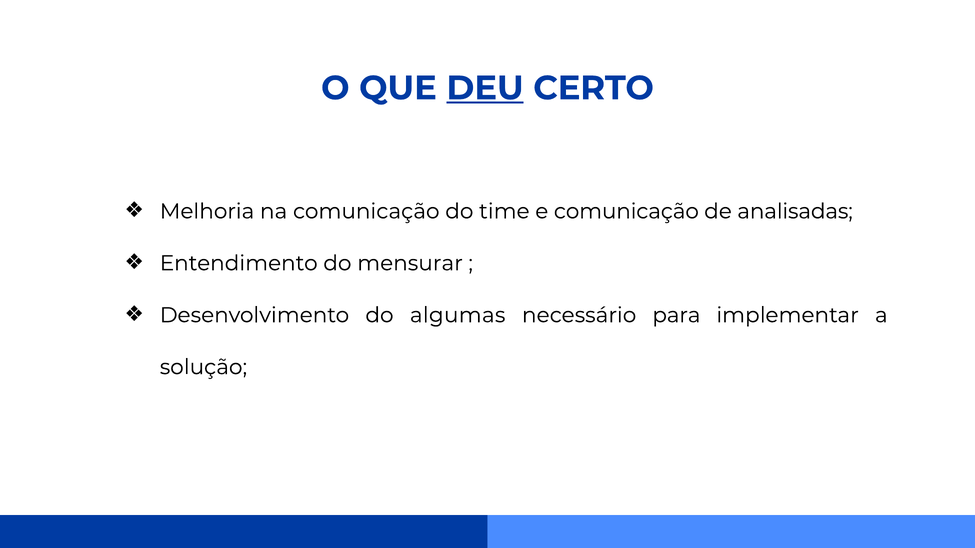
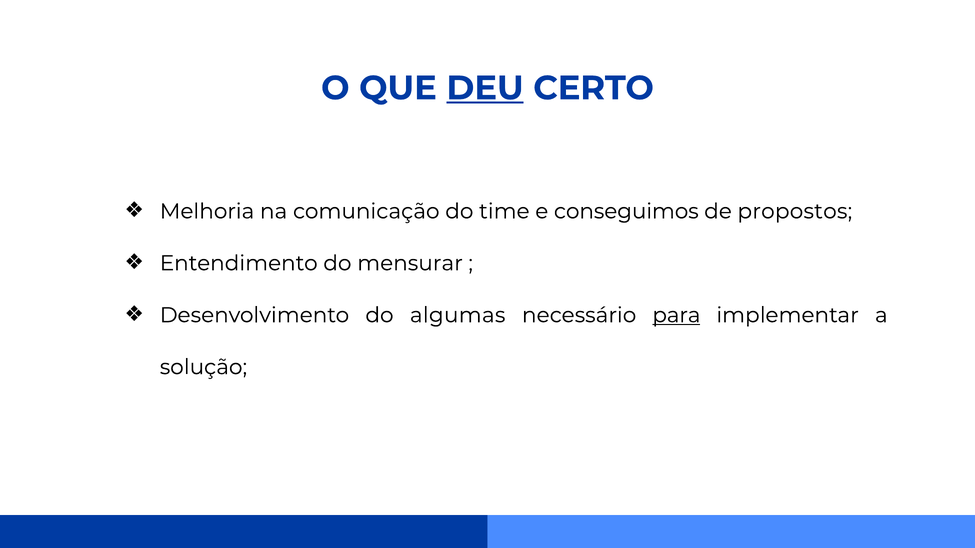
e comunicação: comunicação -> conseguimos
analisadas: analisadas -> propostos
para underline: none -> present
